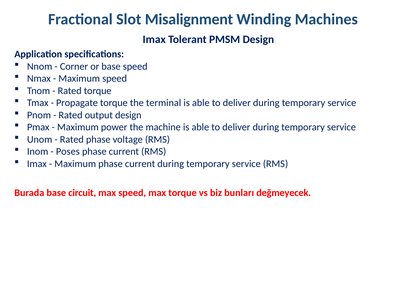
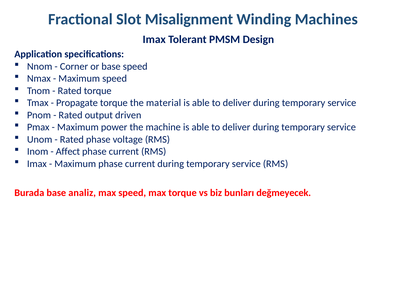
terminal: terminal -> material
output design: design -> driven
Poses: Poses -> Affect
circuit: circuit -> analiz
